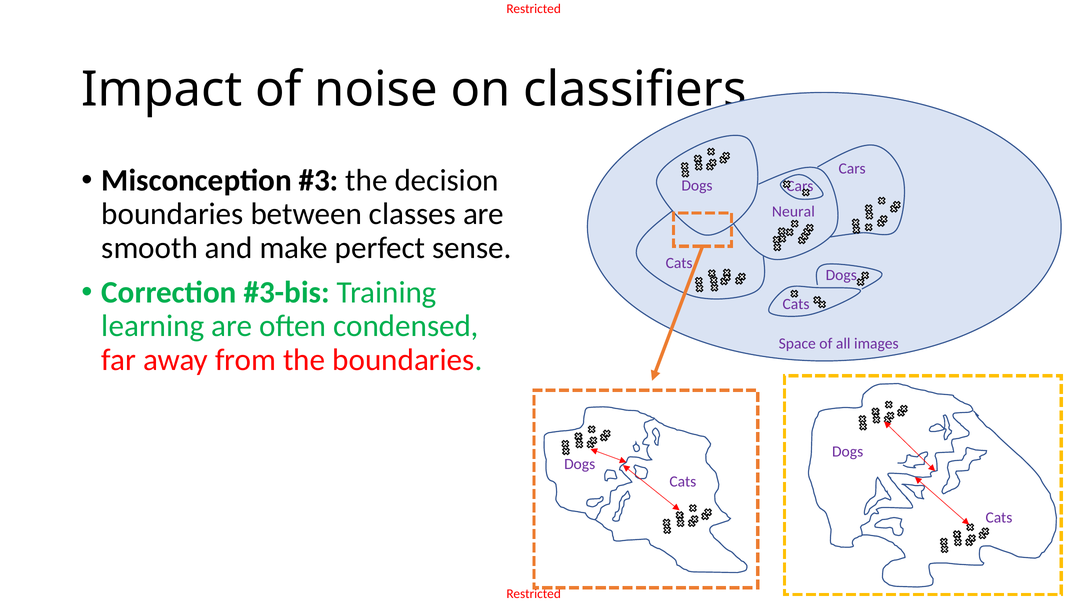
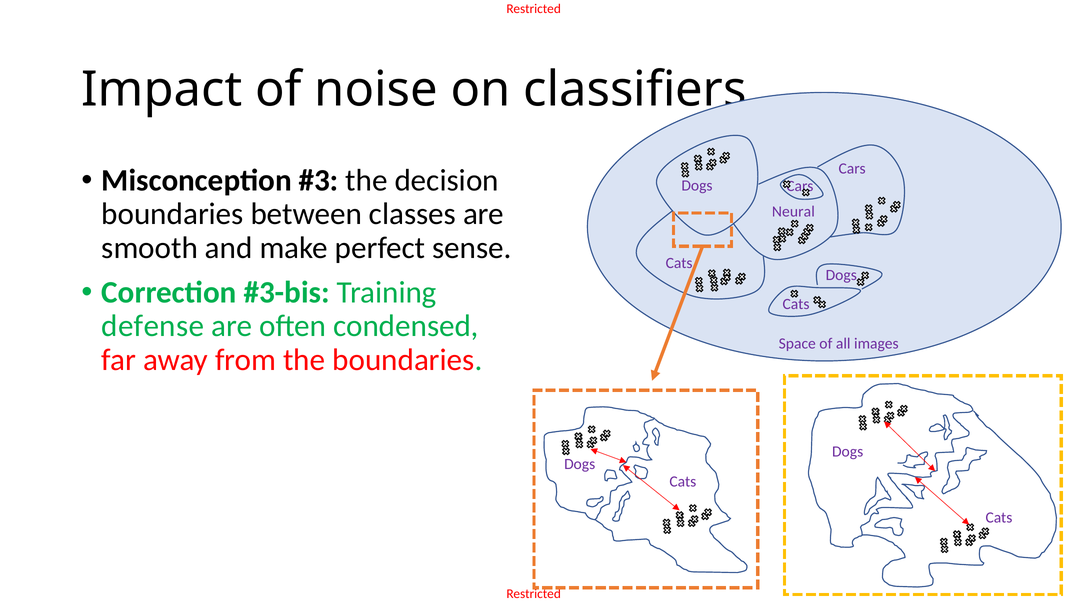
learning: learning -> defense
